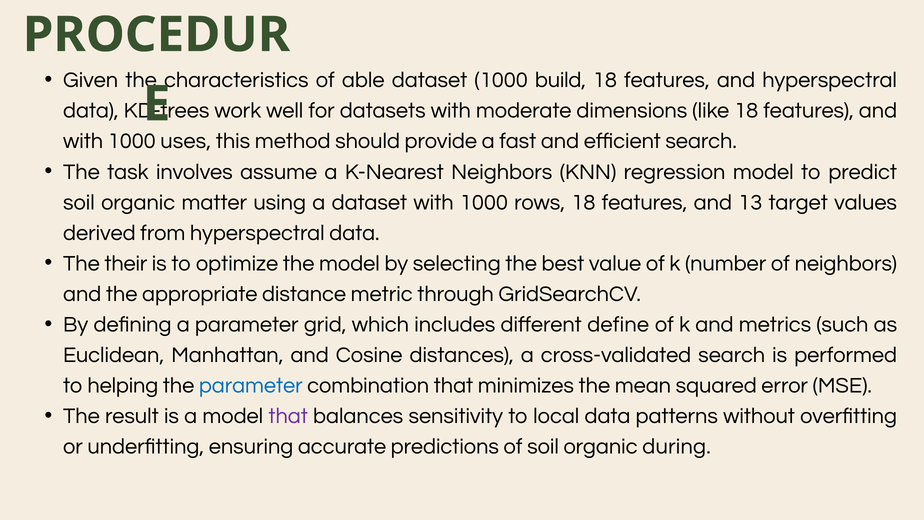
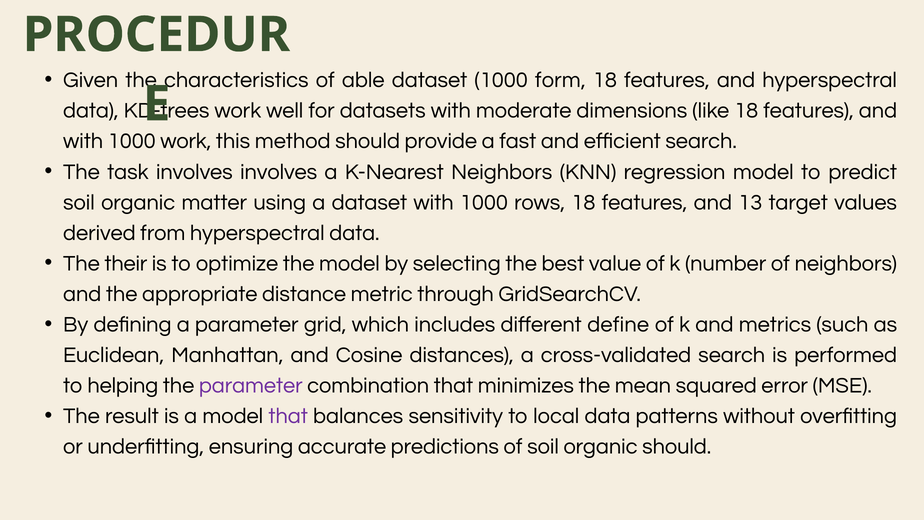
build: build -> form
1000 uses: uses -> work
involves assume: assume -> involves
parameter at (251, 386) colour: blue -> purple
organic during: during -> should
